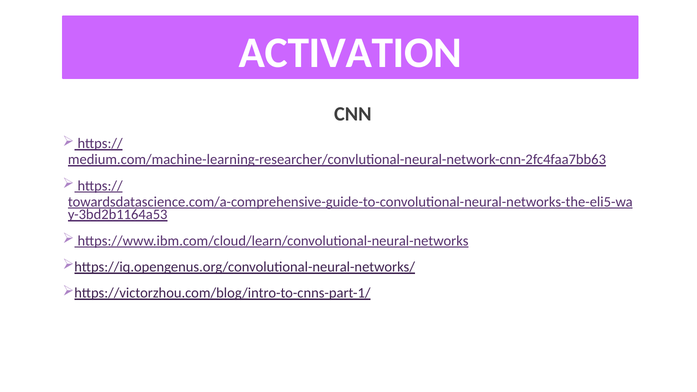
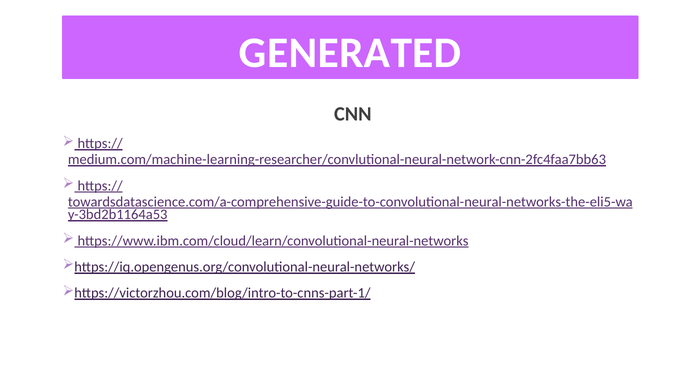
ACTIVATION: ACTIVATION -> GENERATED
